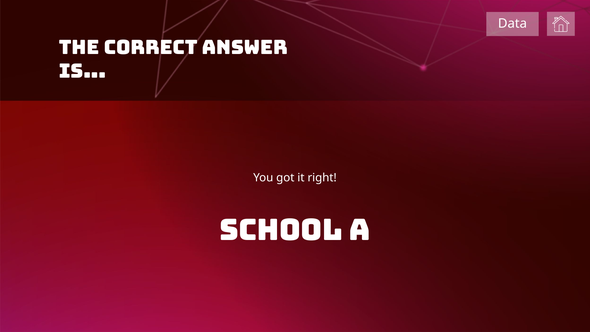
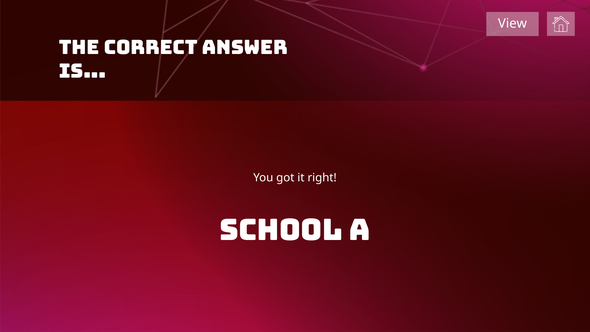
Data: Data -> View
